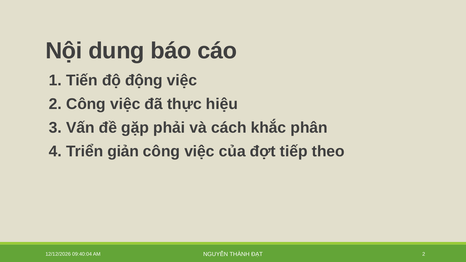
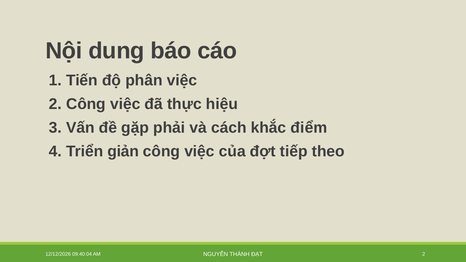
động: động -> phân
phân: phân -> điểm
